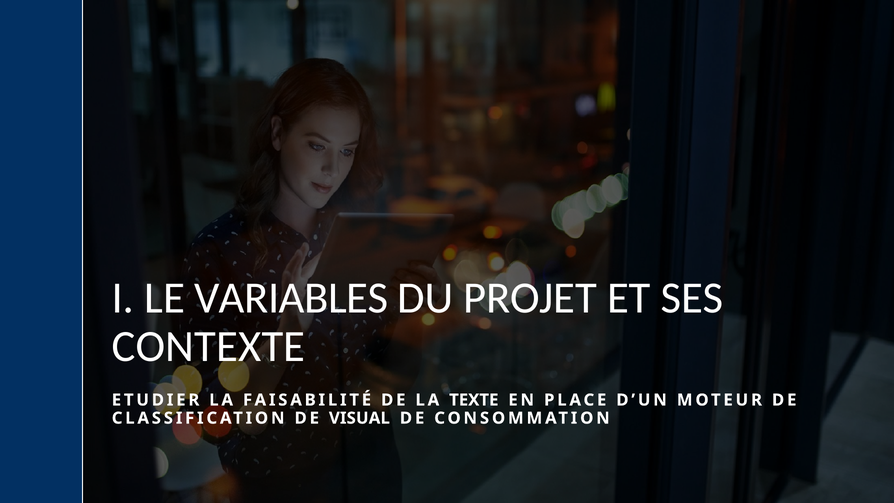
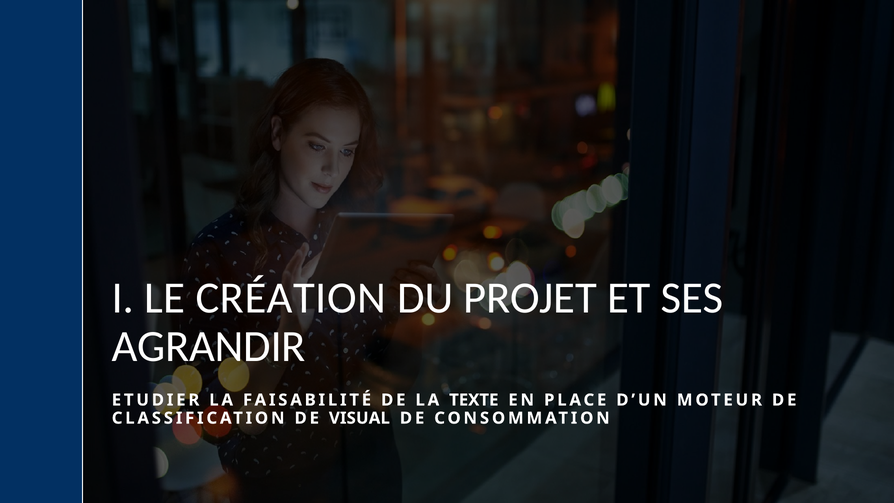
VARIABLES: VARIABLES -> CRÉATION
CONTEXTE: CONTEXTE -> AGRANDIR
